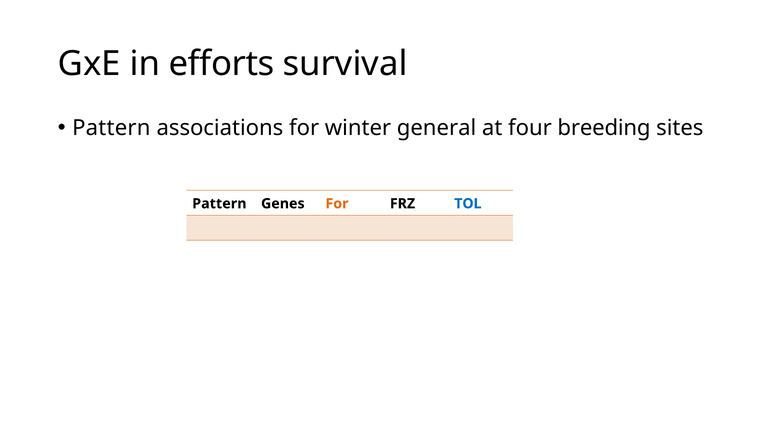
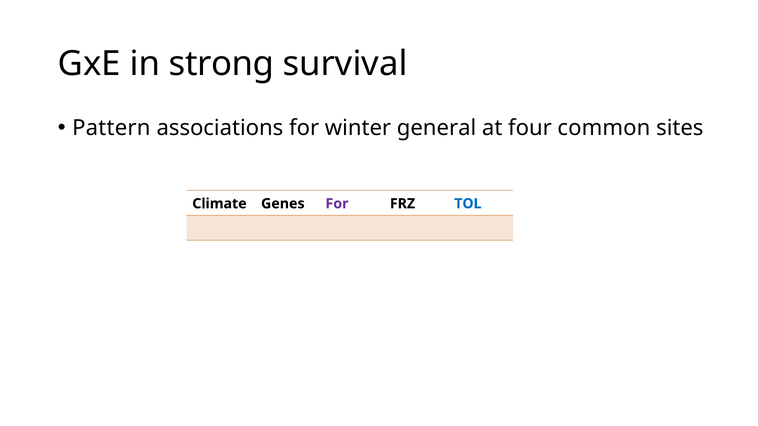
efforts: efforts -> strong
breeding: breeding -> common
Pattern at (219, 204): Pattern -> Climate
For at (337, 204) colour: orange -> purple
